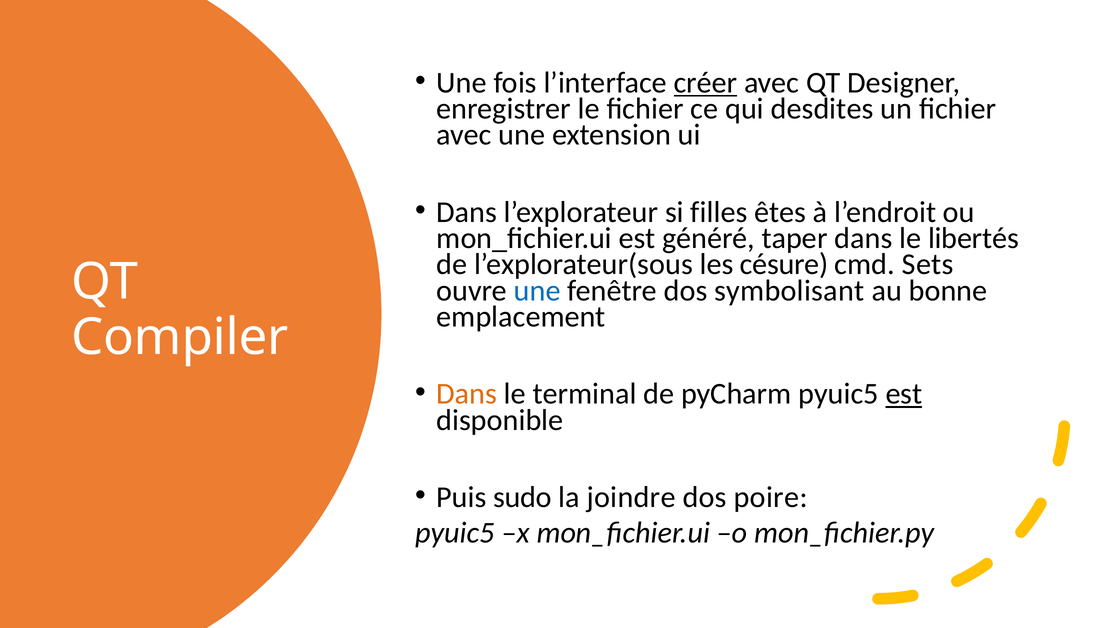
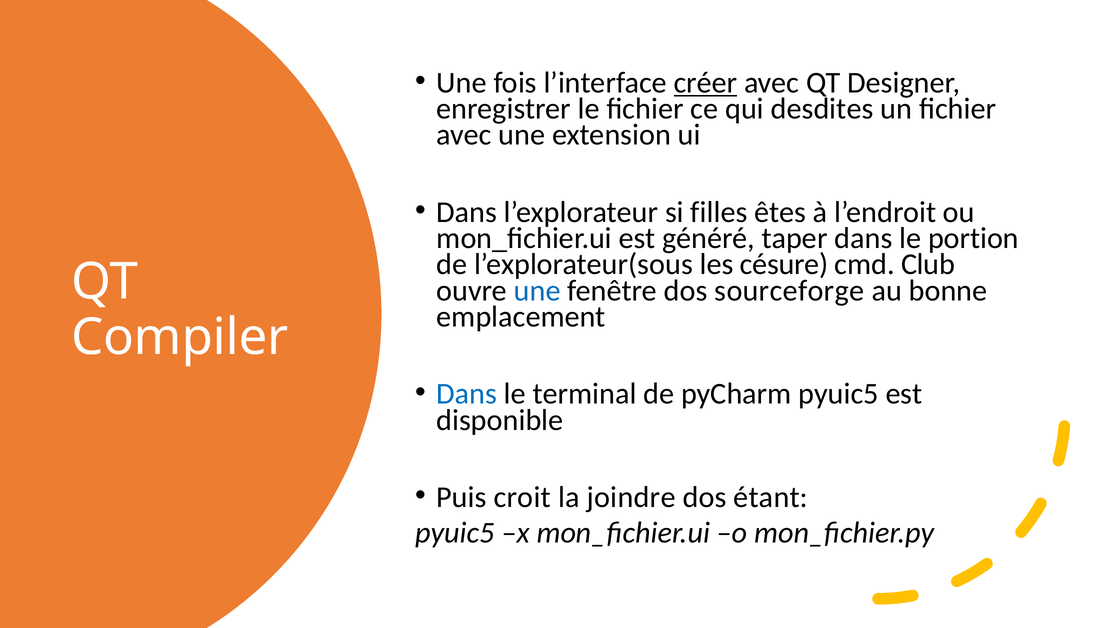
libertés: libertés -> portion
Sets: Sets -> Club
symbolisant: symbolisant -> sourceforge
Dans at (467, 394) colour: orange -> blue
est at (904, 394) underline: present -> none
sudo: sudo -> croit
poire: poire -> étant
